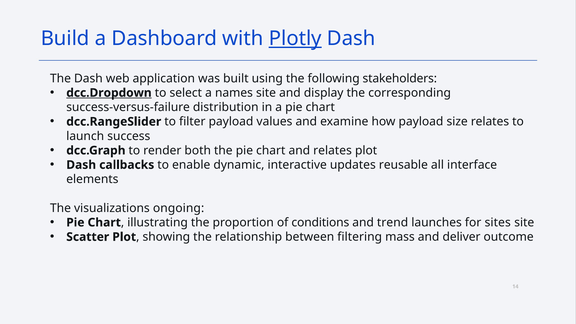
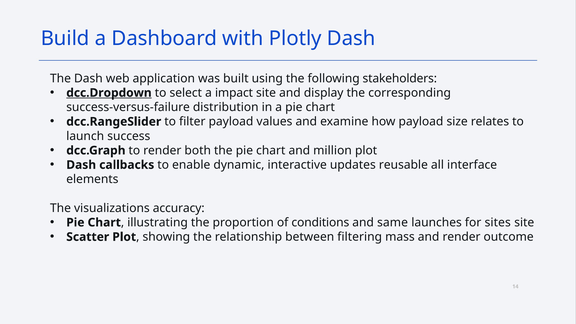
Plotly underline: present -> none
names: names -> impact
and relates: relates -> million
ongoing: ongoing -> accuracy
trend: trend -> same
and deliver: deliver -> render
